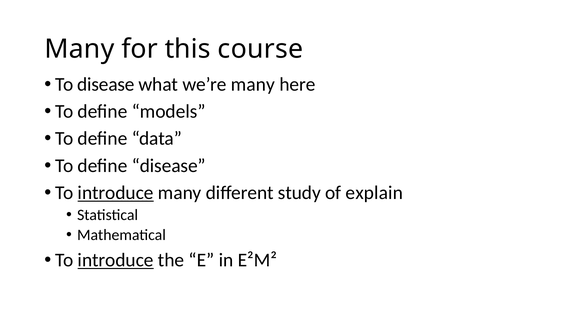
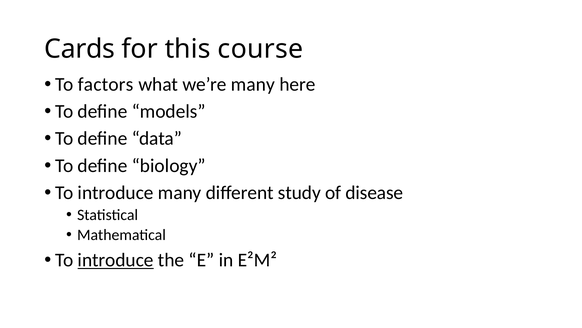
Many at (79, 49): Many -> Cards
To disease: disease -> factors
define disease: disease -> biology
introduce at (116, 192) underline: present -> none
explain: explain -> disease
